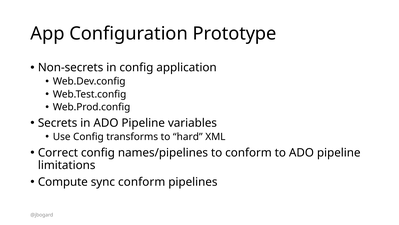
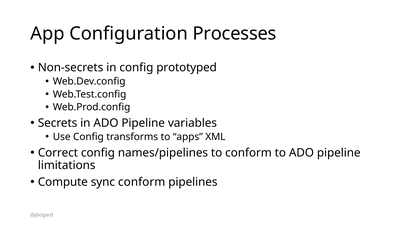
Prototype: Prototype -> Processes
application: application -> prototyped
hard: hard -> apps
